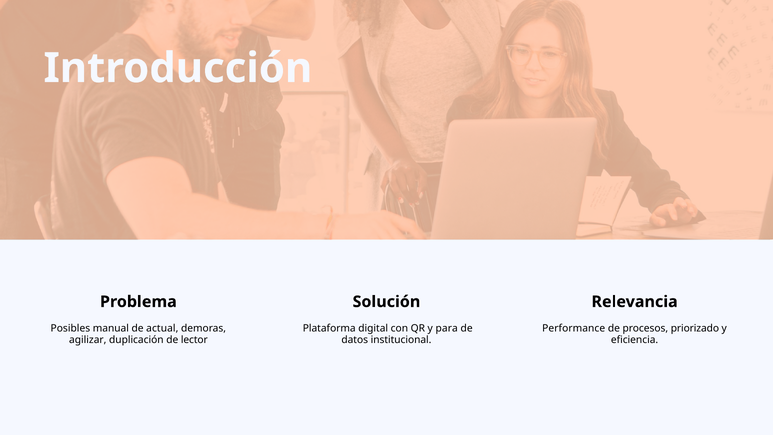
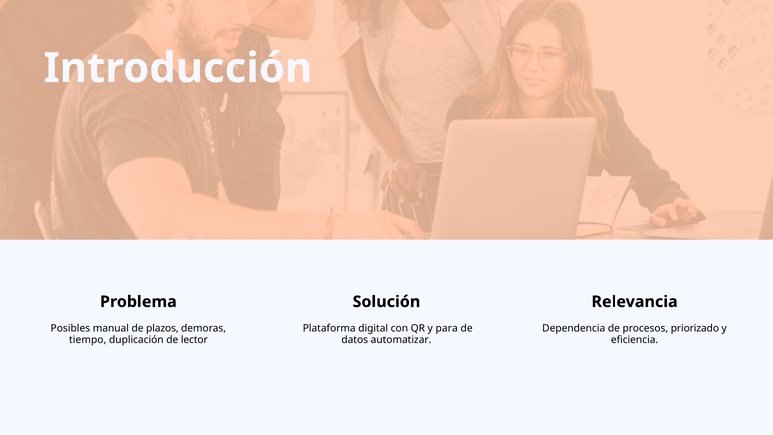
actual: actual -> plazos
Performance: Performance -> Dependencia
agilizar: agilizar -> tiempo
institucional: institucional -> automatizar
